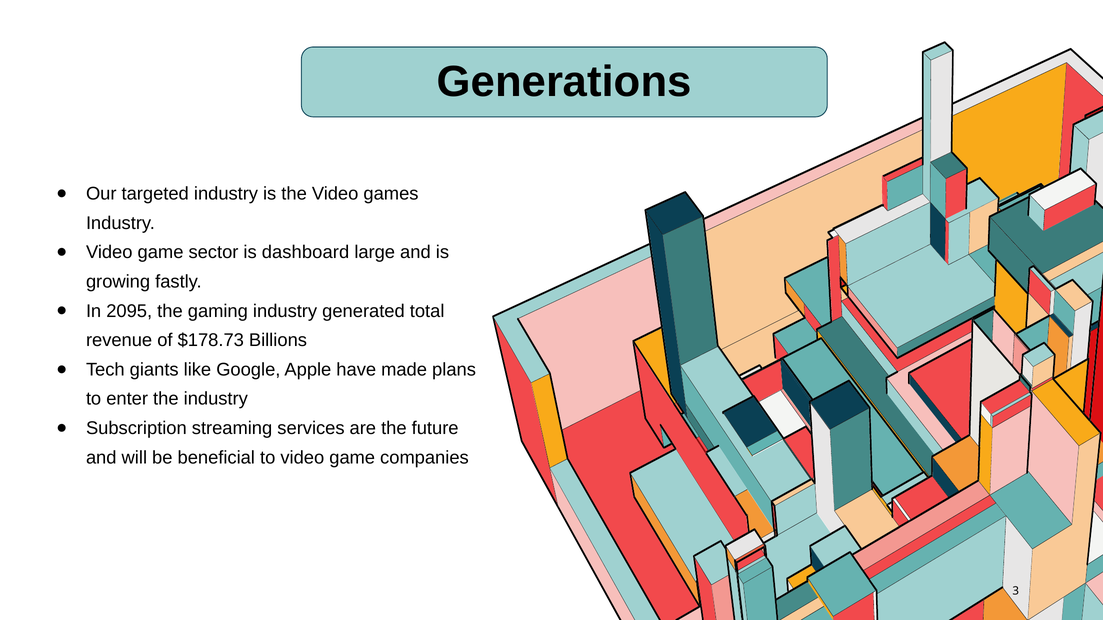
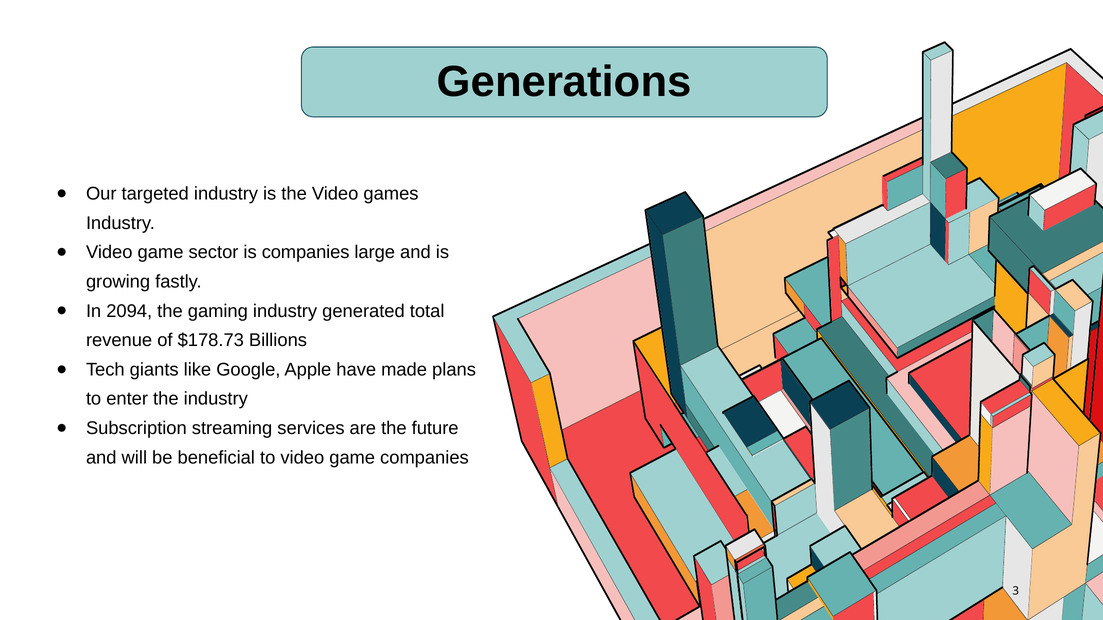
is dashboard: dashboard -> companies
2095: 2095 -> 2094
